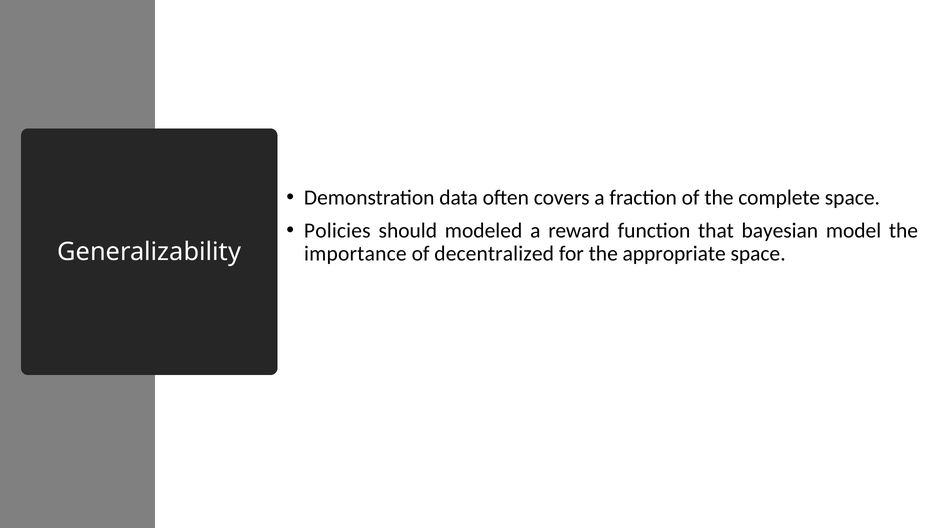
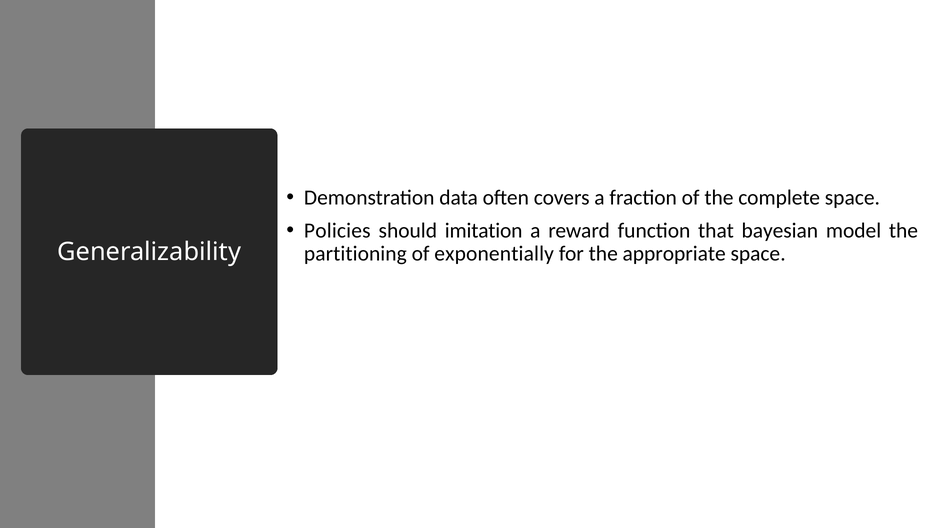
modeled: modeled -> imitation
importance: importance -> partitioning
decentralized: decentralized -> exponentially
